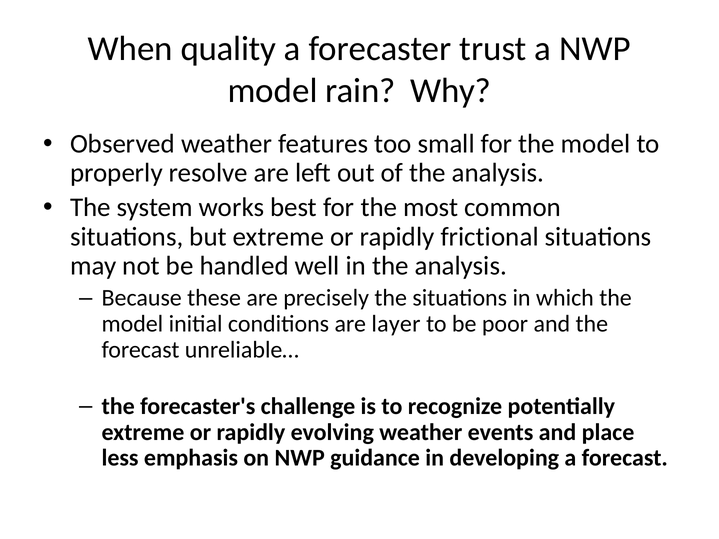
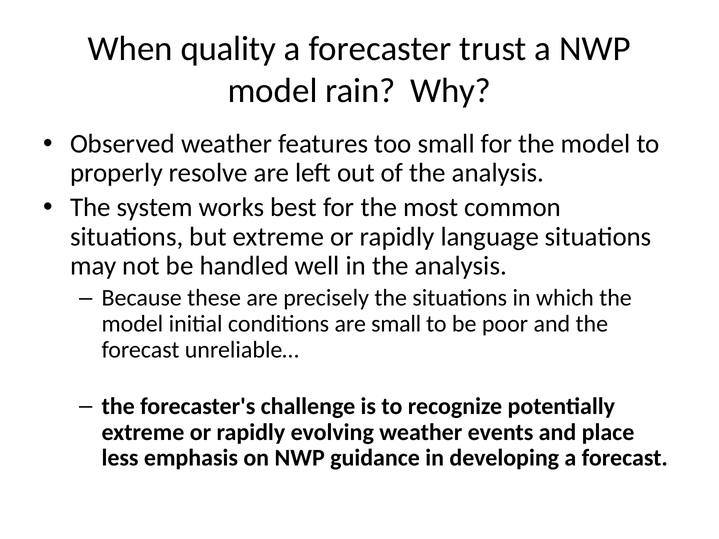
frictional: frictional -> language
are layer: layer -> small
